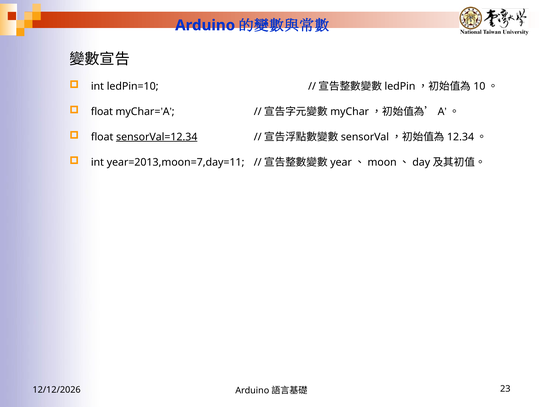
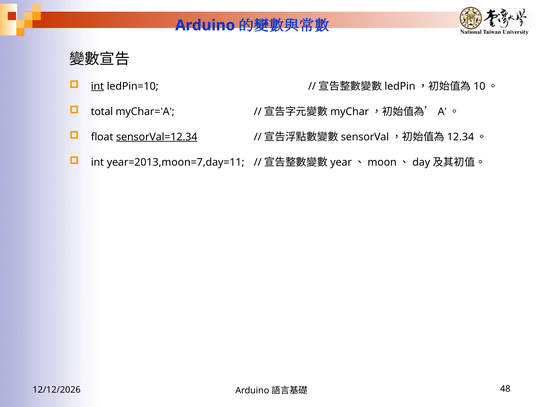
int at (97, 86) underline: none -> present
float at (102, 112): float -> total
23: 23 -> 48
